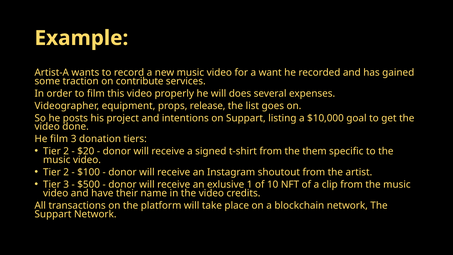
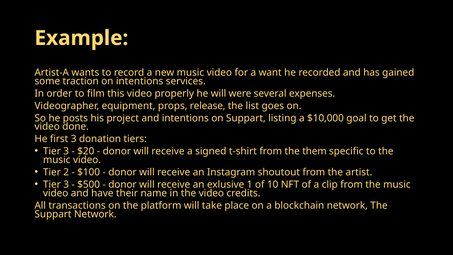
on contribute: contribute -> intentions
does: does -> were
He film: film -> first
2 at (66, 151): 2 -> 3
